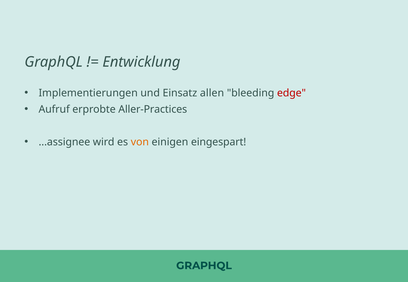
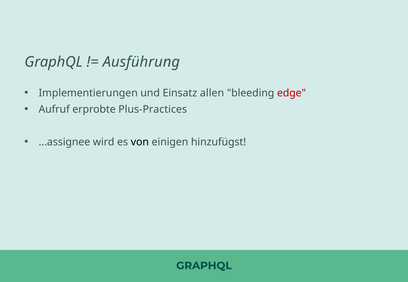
Entwicklung: Entwicklung -> Ausführung
Aller-Practices: Aller-Practices -> Plus-Practices
von colour: orange -> black
eingespart: eingespart -> hinzufügst
